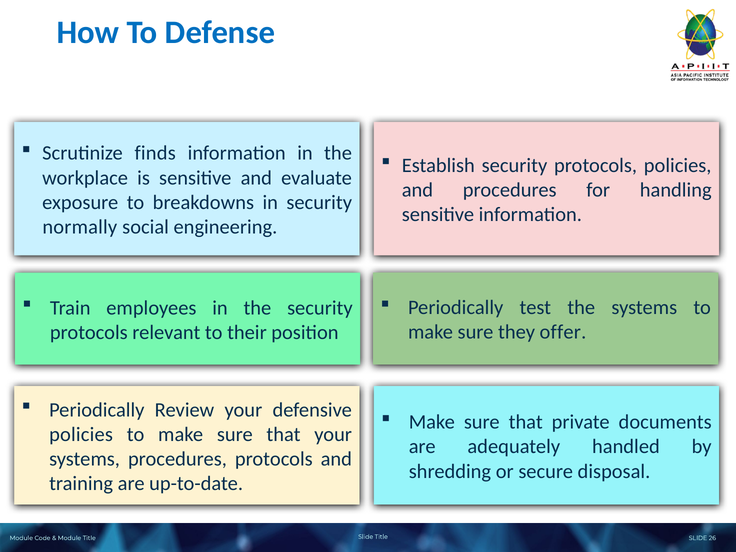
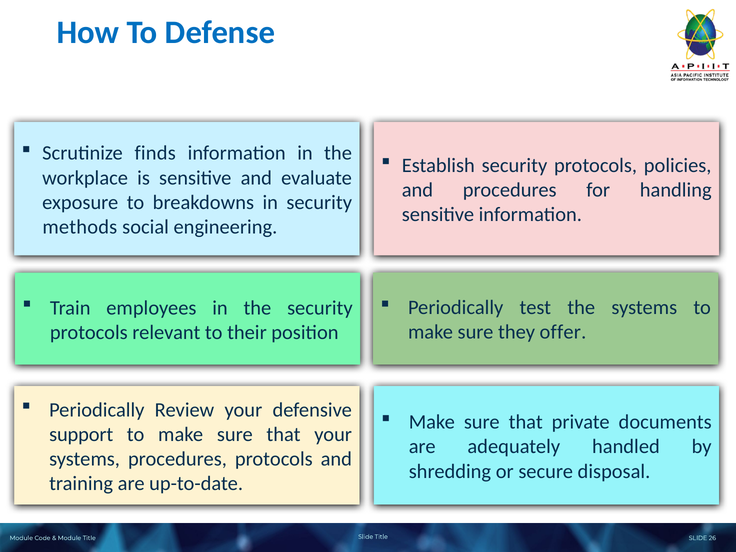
normally: normally -> methods
policies at (81, 434): policies -> support
